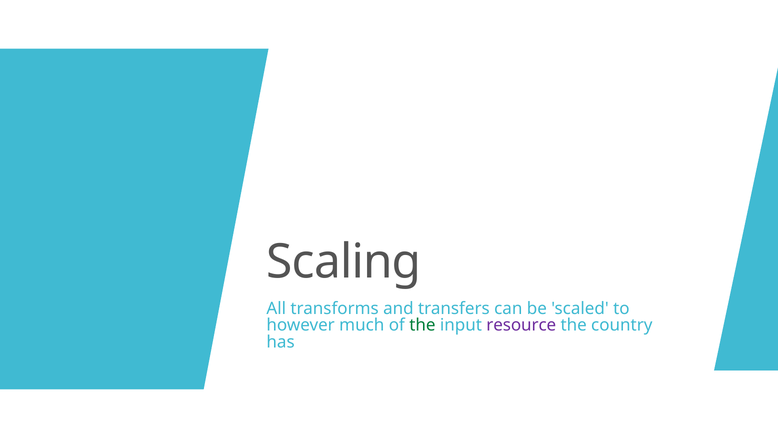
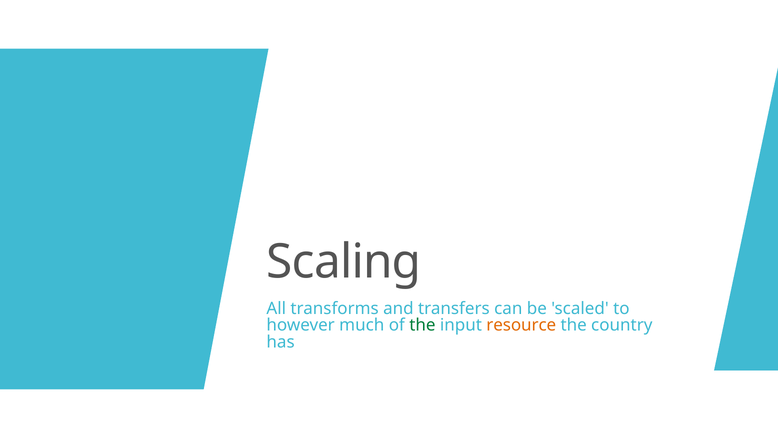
resource colour: purple -> orange
